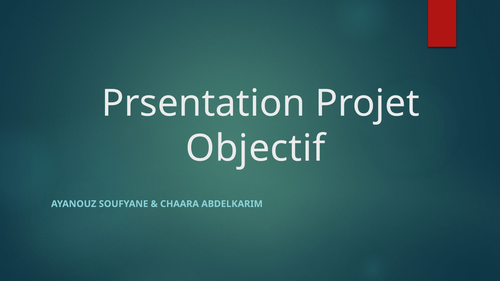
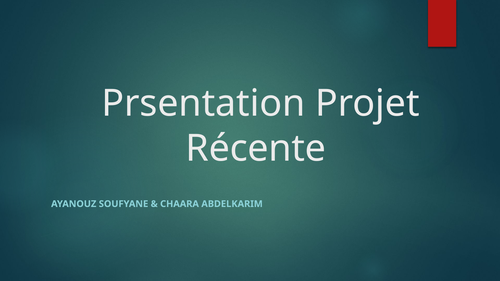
Objectif: Objectif -> Récente
